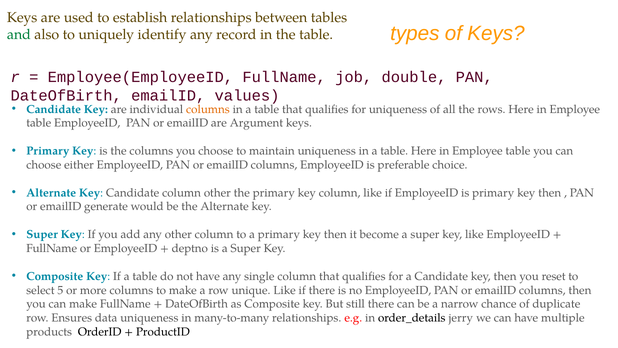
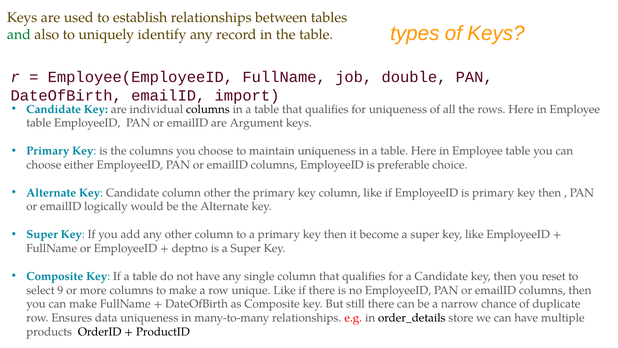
values: values -> import
columns at (208, 109) colour: orange -> black
generate: generate -> logically
5: 5 -> 9
jerry: jerry -> store
